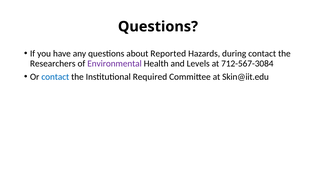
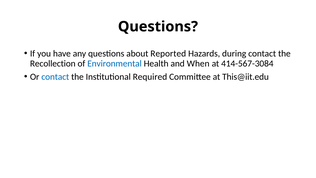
Researchers: Researchers -> Recollection
Environmental colour: purple -> blue
Levels: Levels -> When
712-567-3084: 712-567-3084 -> 414-567-3084
Skin@iit.edu: Skin@iit.edu -> This@iit.edu
